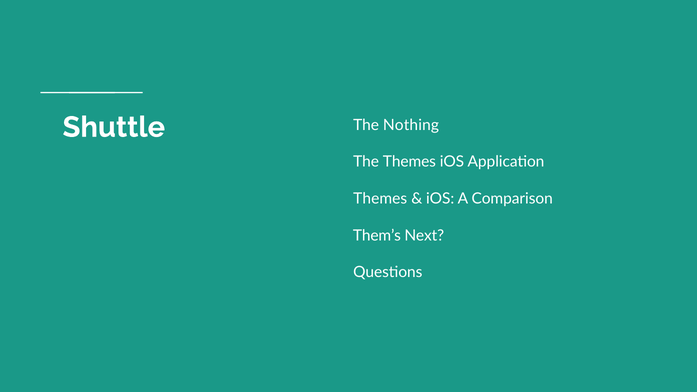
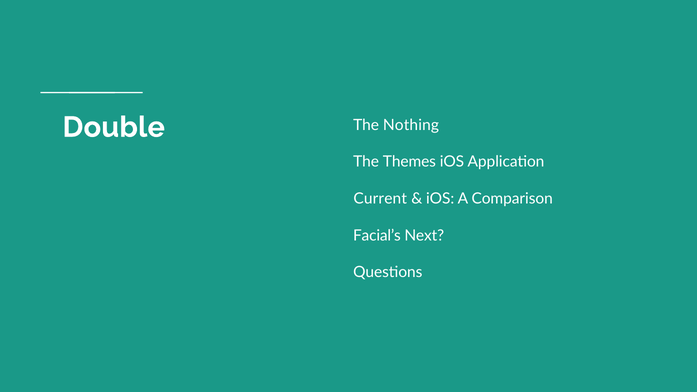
Shuttle: Shuttle -> Double
Themes at (380, 199): Themes -> Current
Them’s: Them’s -> Facial’s
